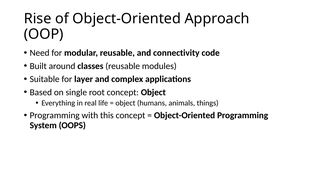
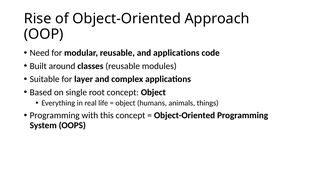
and connectivity: connectivity -> applications
